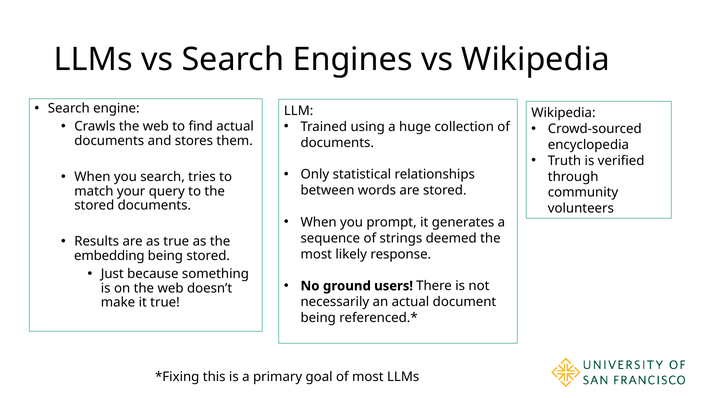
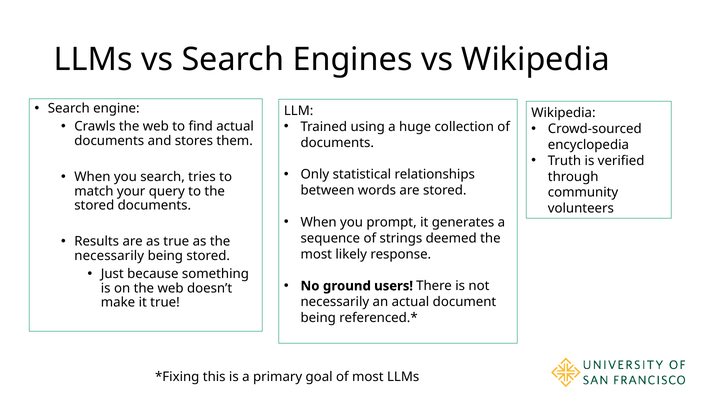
embedding at (109, 256): embedding -> necessarily
